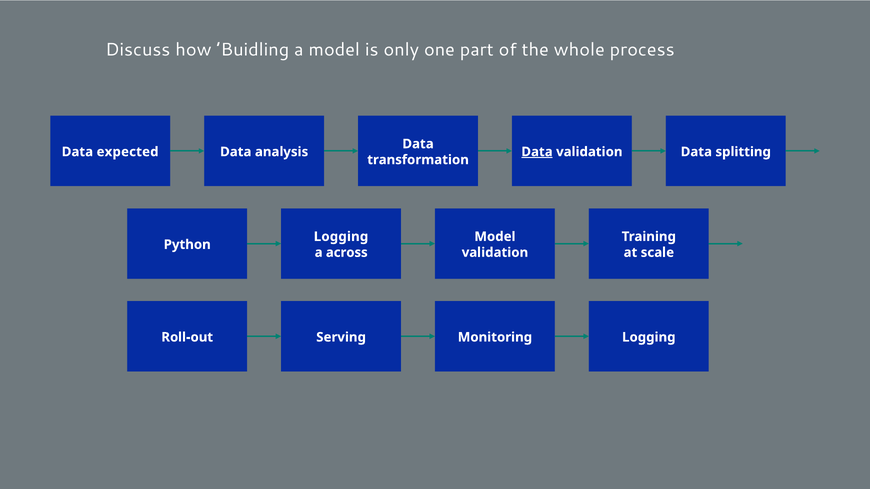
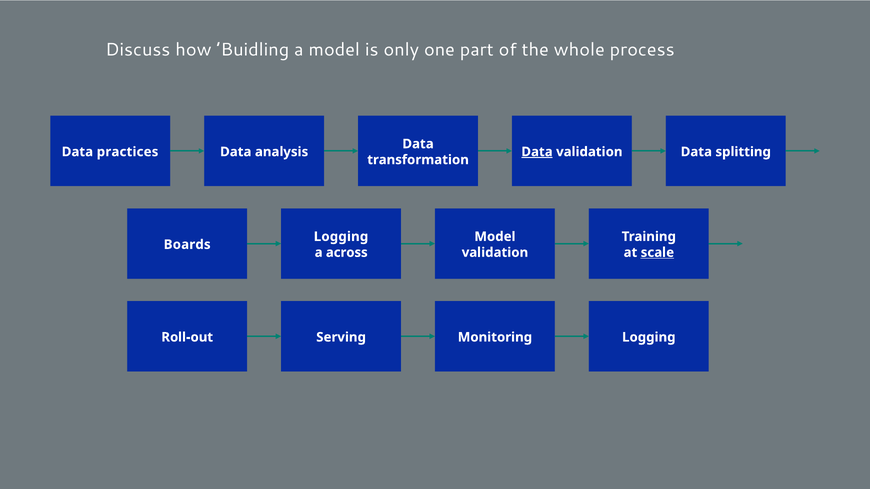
expected: expected -> practices
Python: Python -> Boards
scale underline: none -> present
